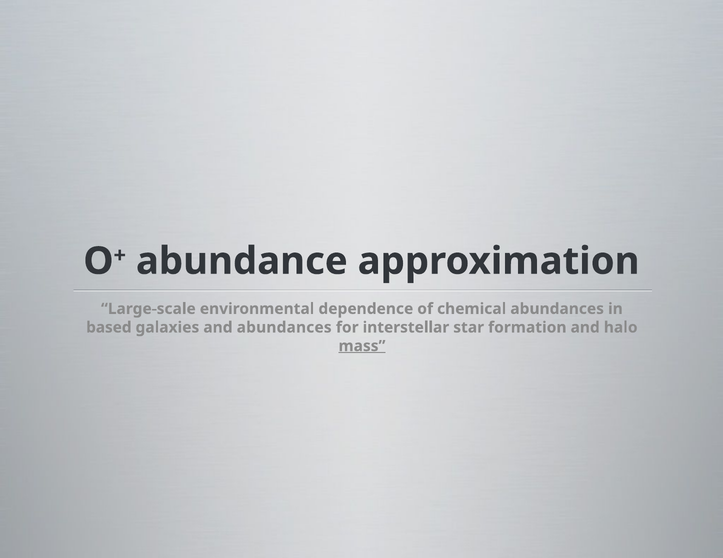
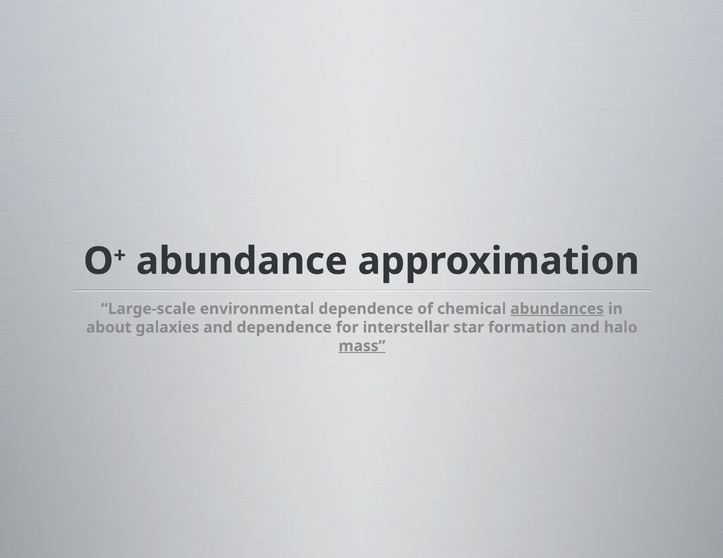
abundances at (557, 309) underline: none -> present
based: based -> about
and abundances: abundances -> dependence
